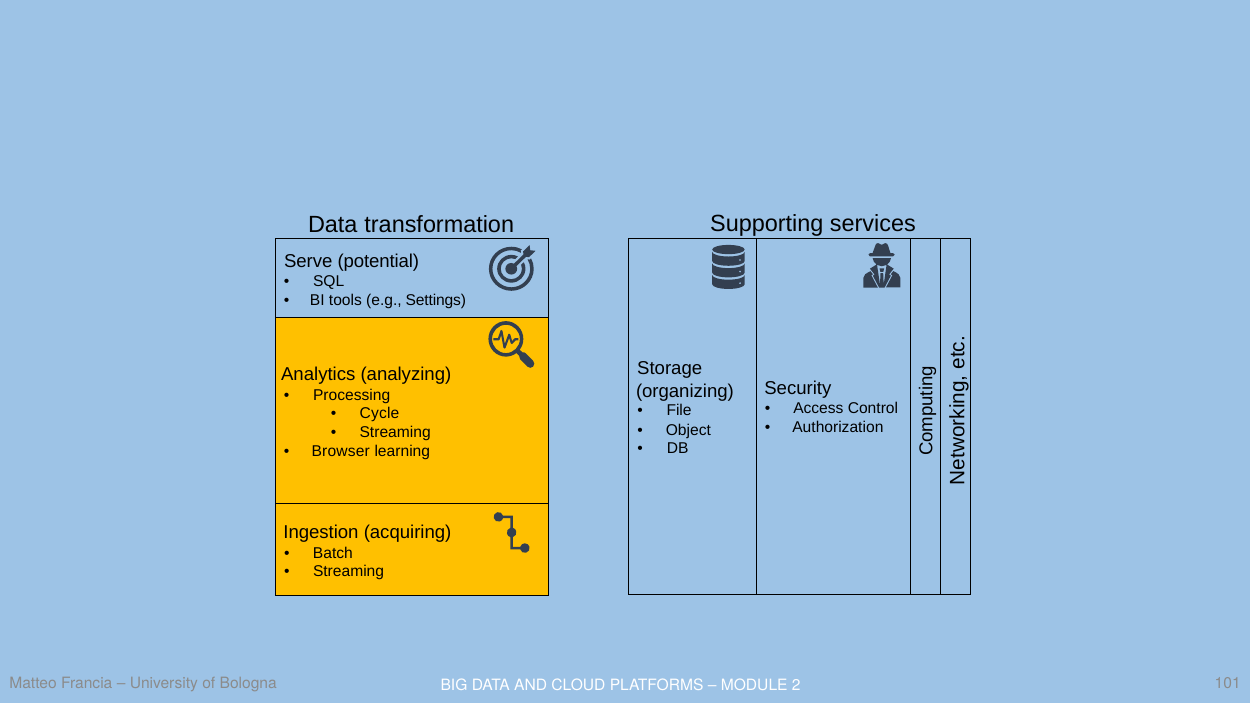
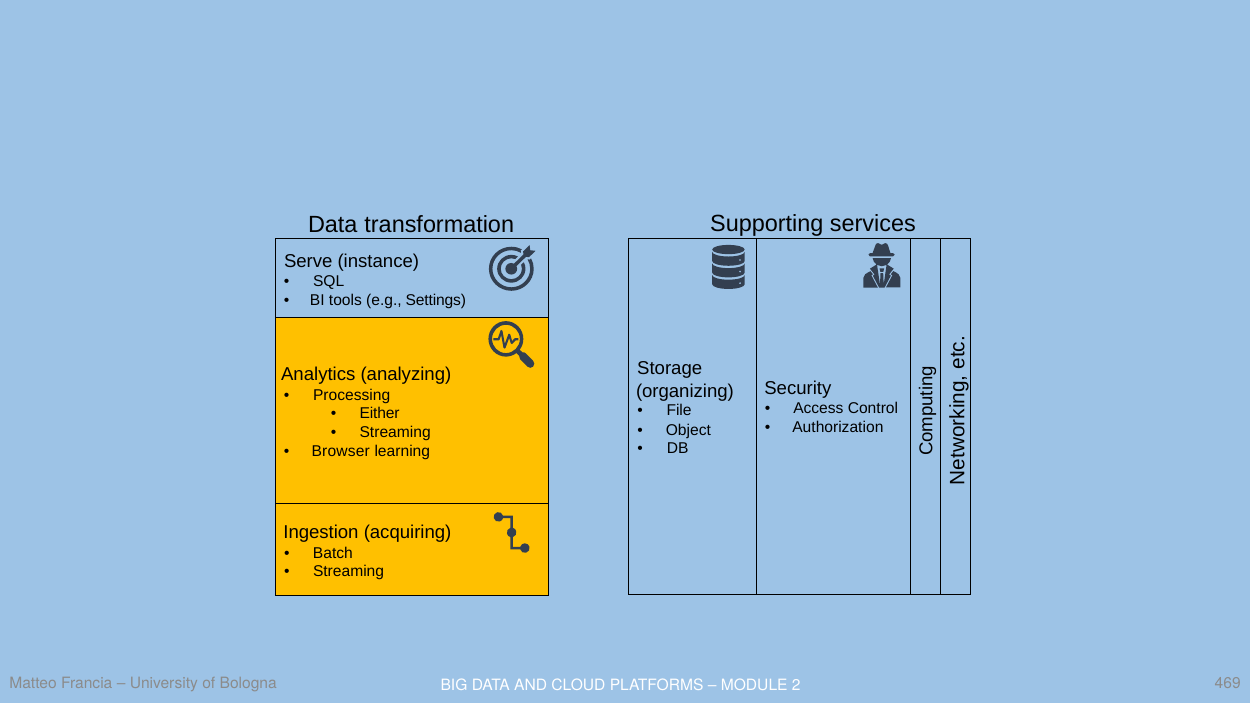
potential: potential -> instance
Cycle: Cycle -> Either
101: 101 -> 469
